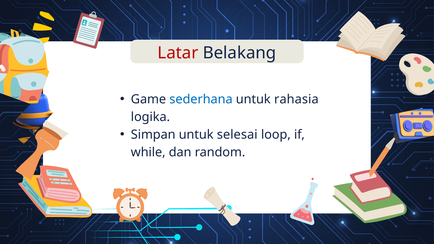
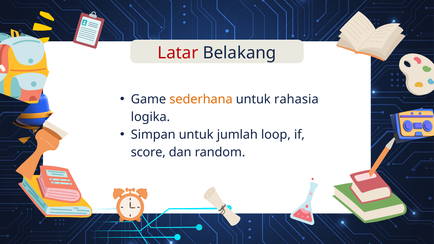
sederhana colour: blue -> orange
selesai: selesai -> jumlah
while: while -> score
